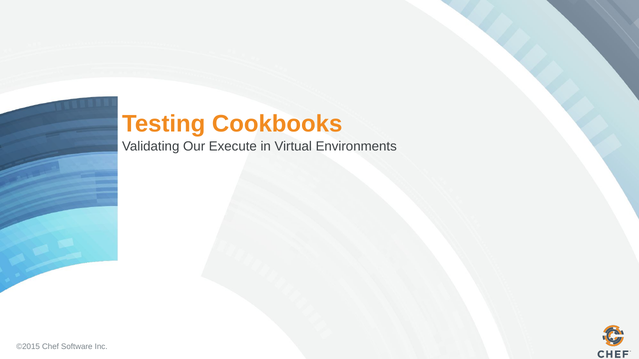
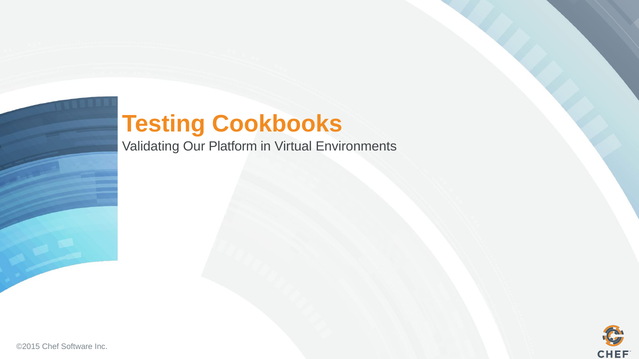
Execute: Execute -> Platform
